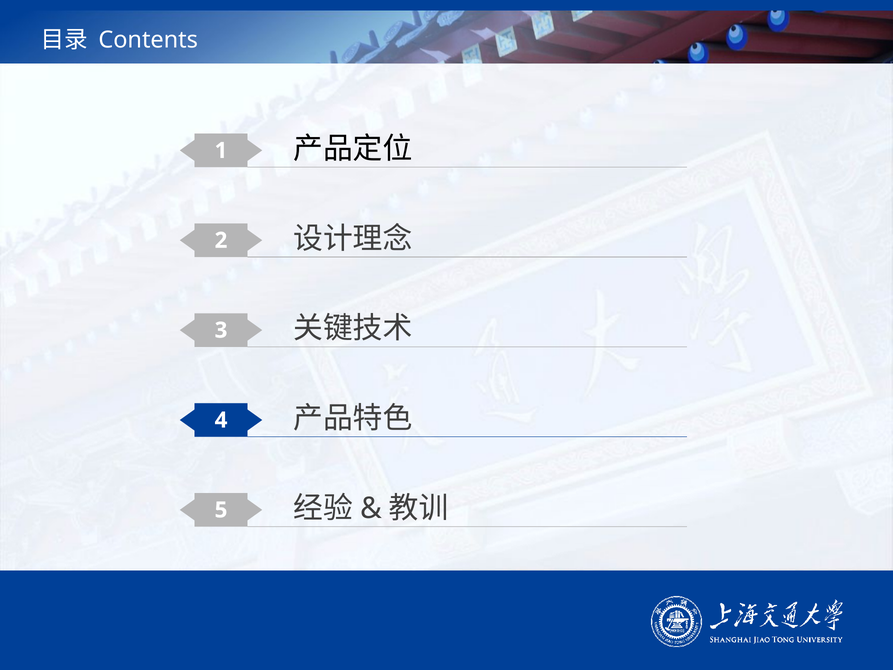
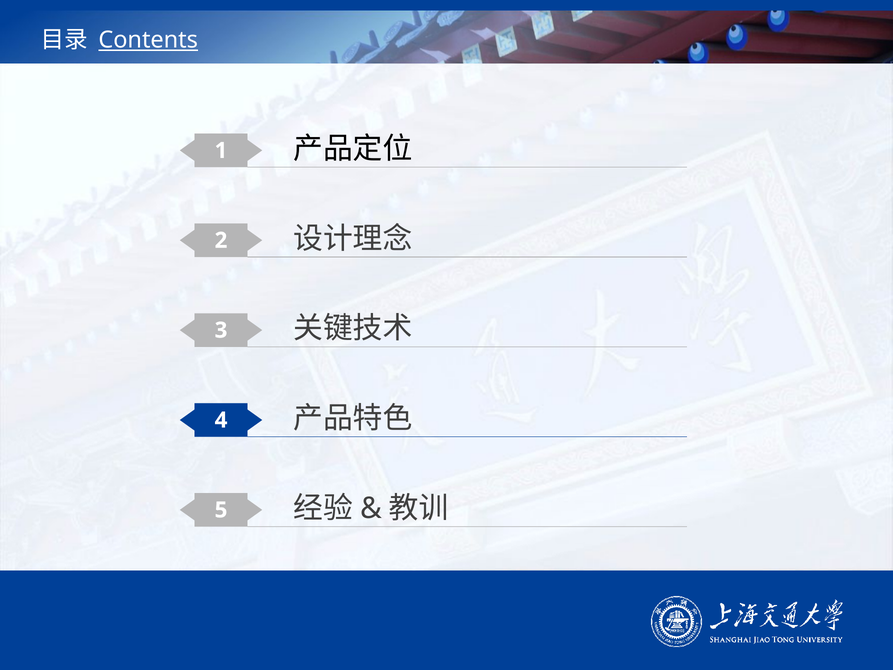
Contents underline: none -> present
